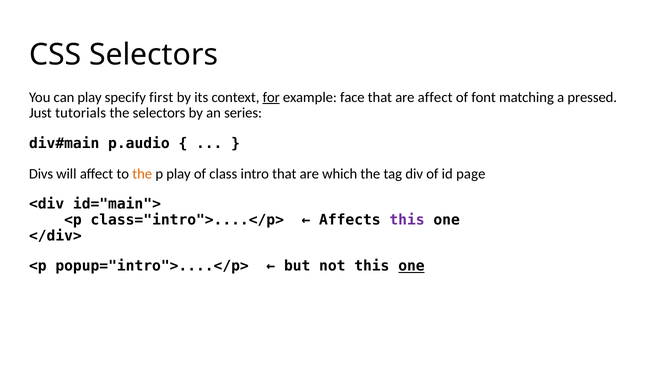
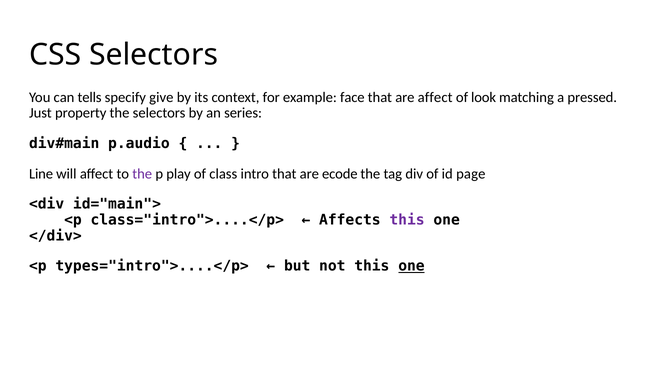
can play: play -> tells
first: first -> give
for underline: present -> none
font: font -> look
tutorials: tutorials -> property
Divs: Divs -> Line
the at (142, 174) colour: orange -> purple
which: which -> ecode
popup="intro">....</p>: popup="intro">....</p> -> types="intro">....</p>
